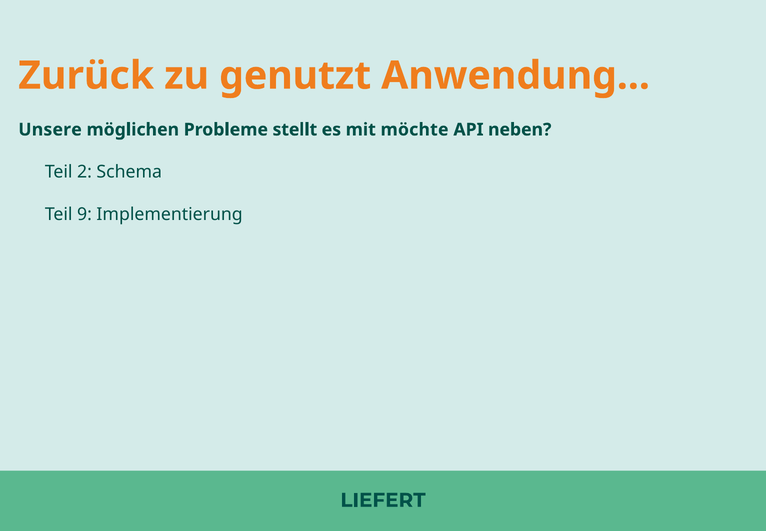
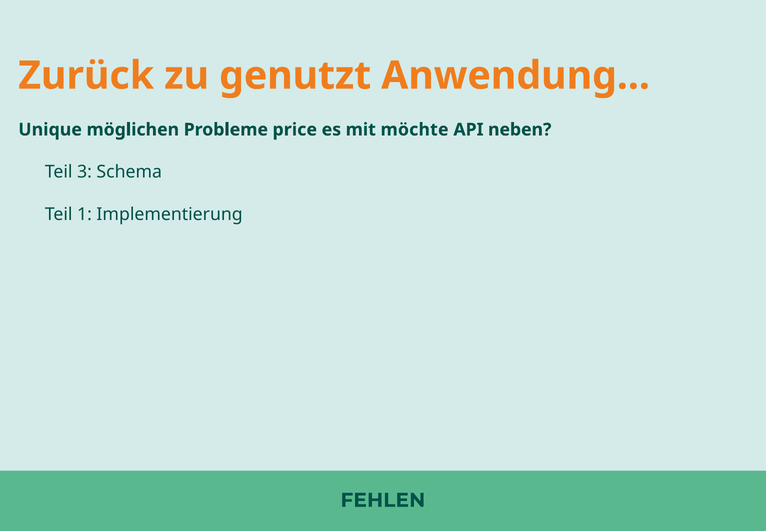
Unsere: Unsere -> Unique
stellt: stellt -> price
2: 2 -> 3
9: 9 -> 1
LIEFERT: LIEFERT -> FEHLEN
